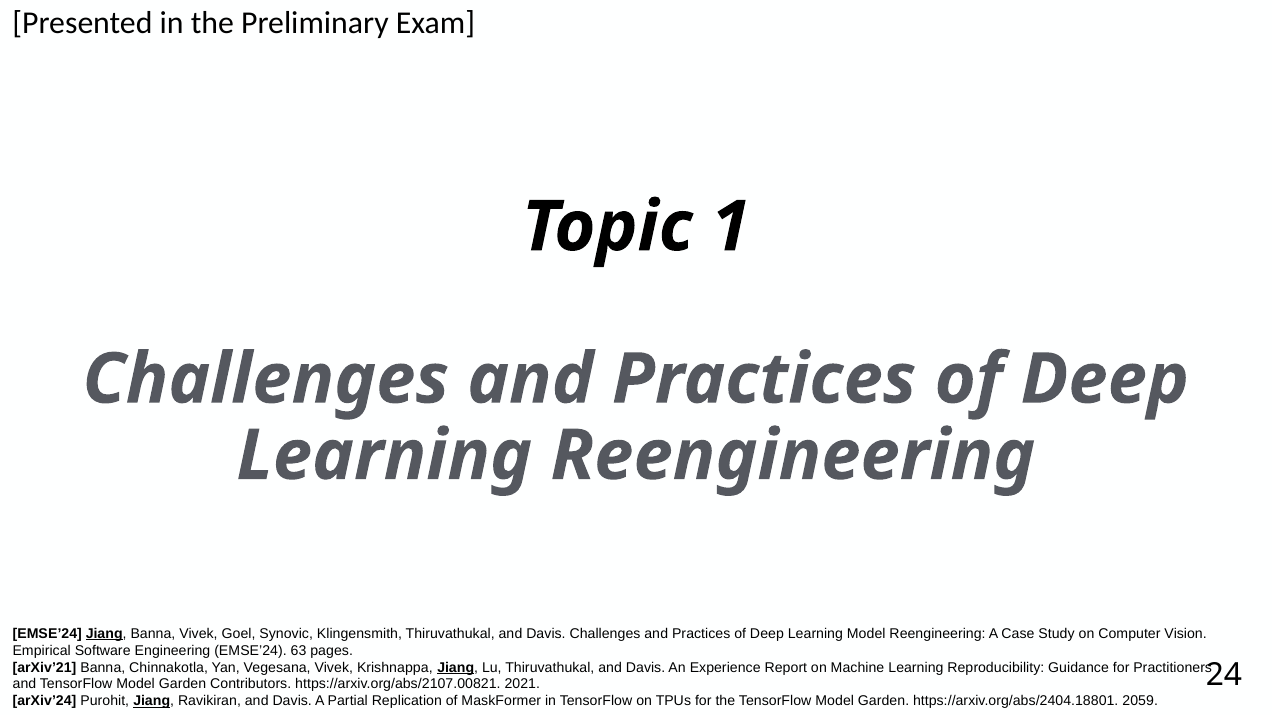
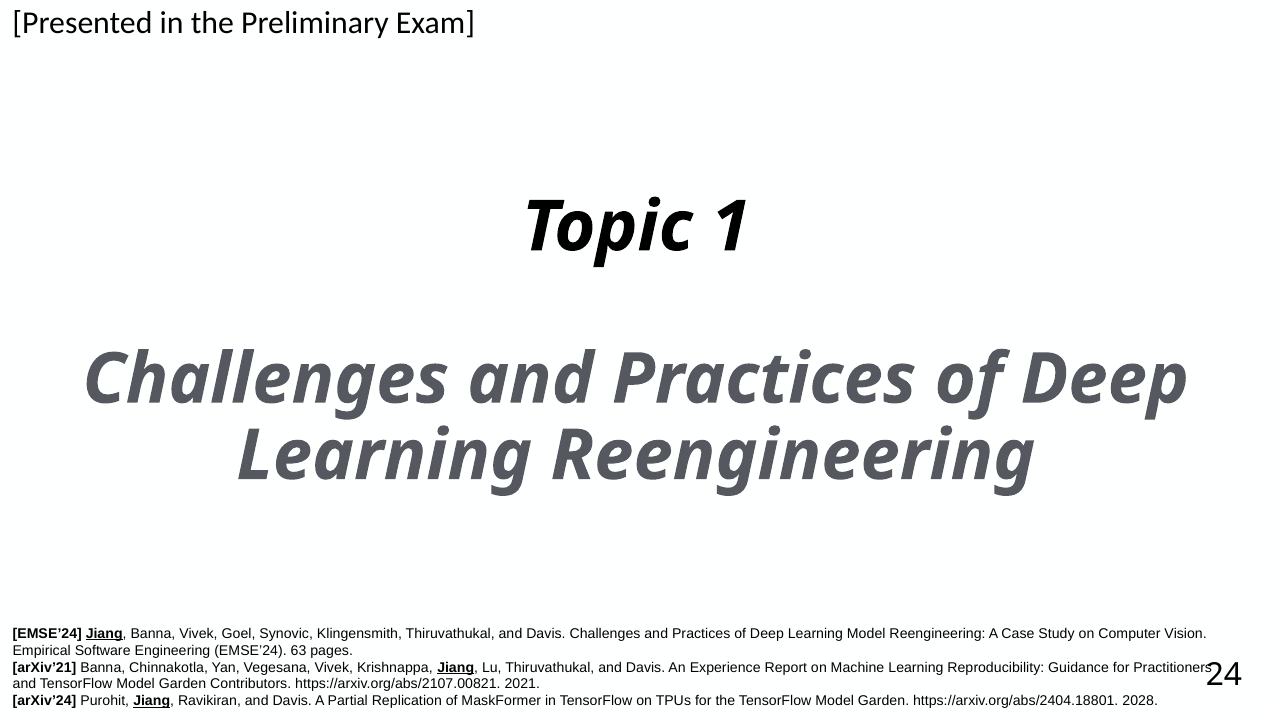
2059: 2059 -> 2028
